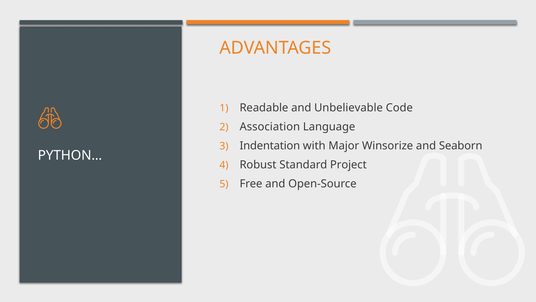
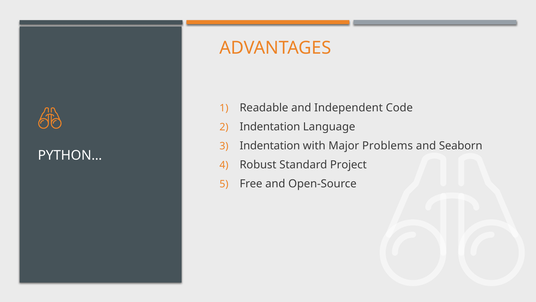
Unbelievable: Unbelievable -> Independent
Association at (270, 127): Association -> Indentation
Winsorize: Winsorize -> Problems
